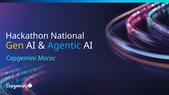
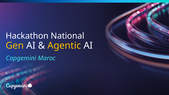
Agentic colour: light blue -> yellow
